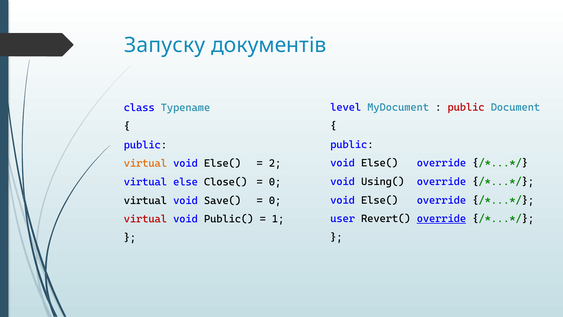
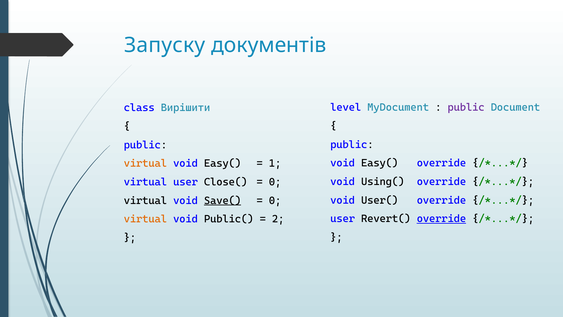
public at (466, 107) colour: red -> purple
Typename: Typename -> Вирішити
Else( at (380, 163): Else( -> Easy(
Else( at (223, 163): Else( -> Easy(
2: 2 -> 1
virtual else: else -> user
Else( at (380, 200): Else( -> User(
Save( underline: none -> present
virtual at (145, 219) colour: red -> orange
1: 1 -> 2
